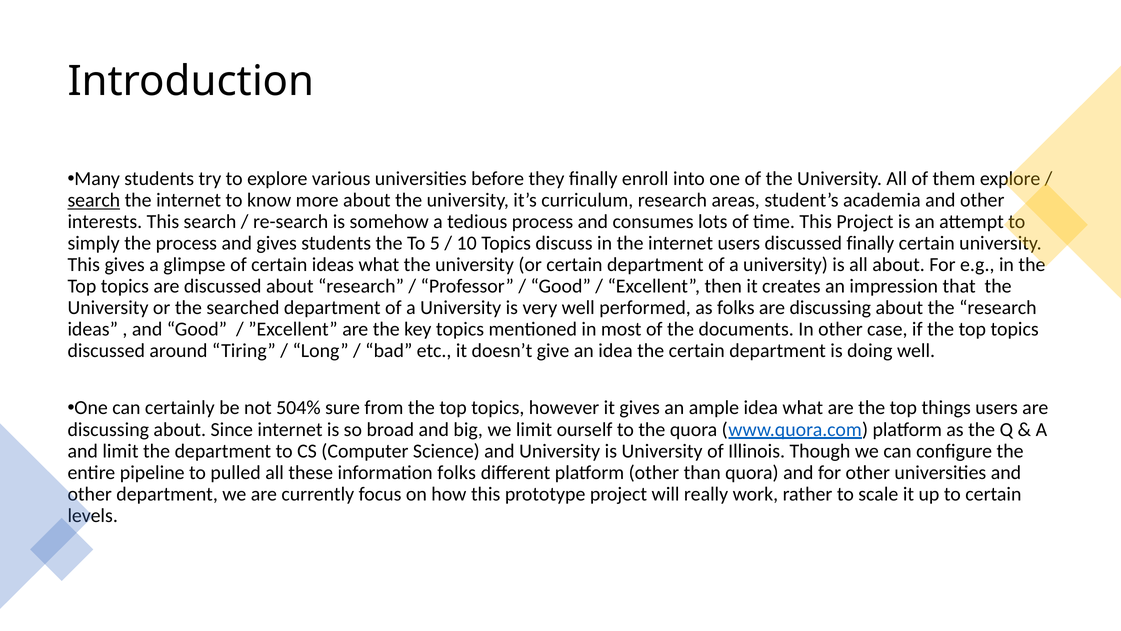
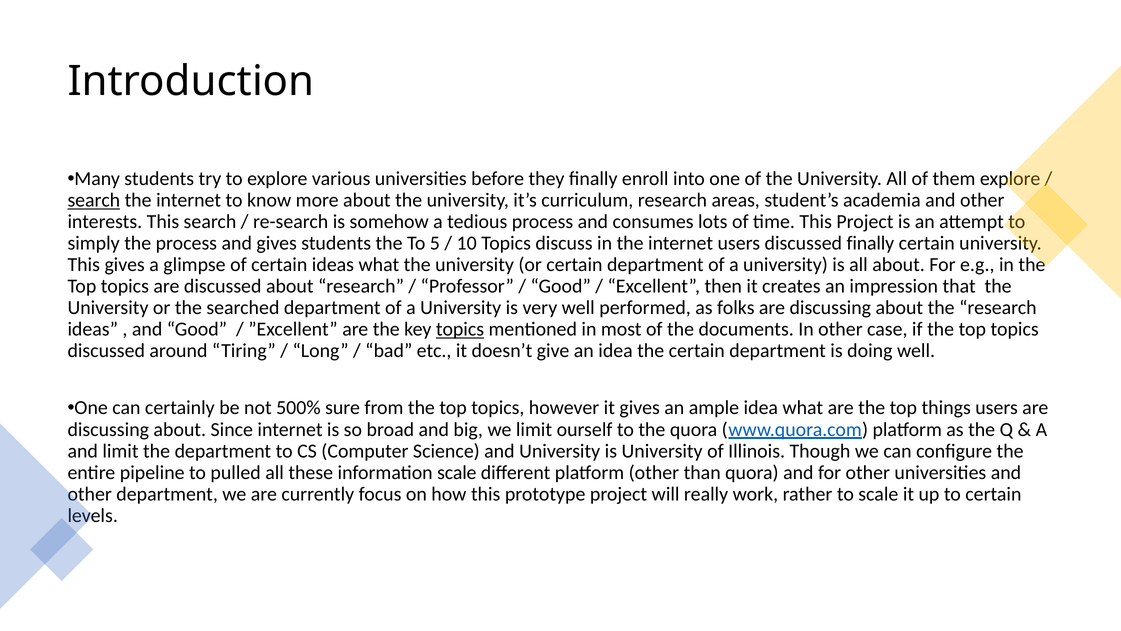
topics at (460, 329) underline: none -> present
504%: 504% -> 500%
information folks: folks -> scale
